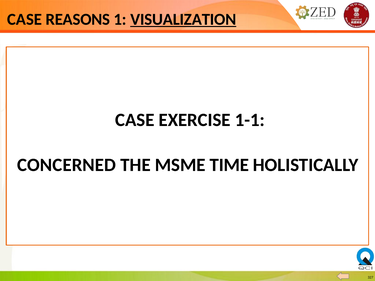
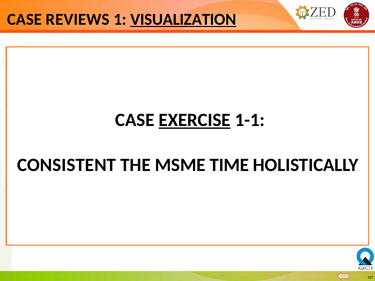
REASONS: REASONS -> REVIEWS
EXERCISE underline: none -> present
CONCERNED: CONCERNED -> CONSISTENT
